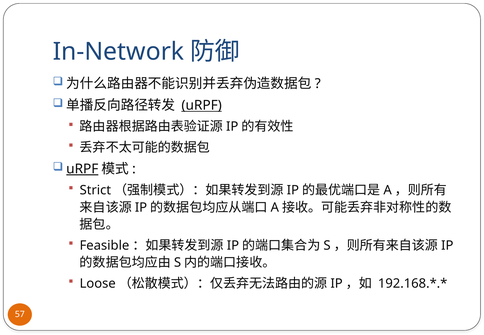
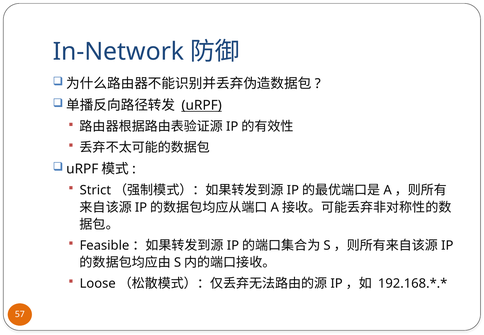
uRPF at (82, 169) underline: present -> none
